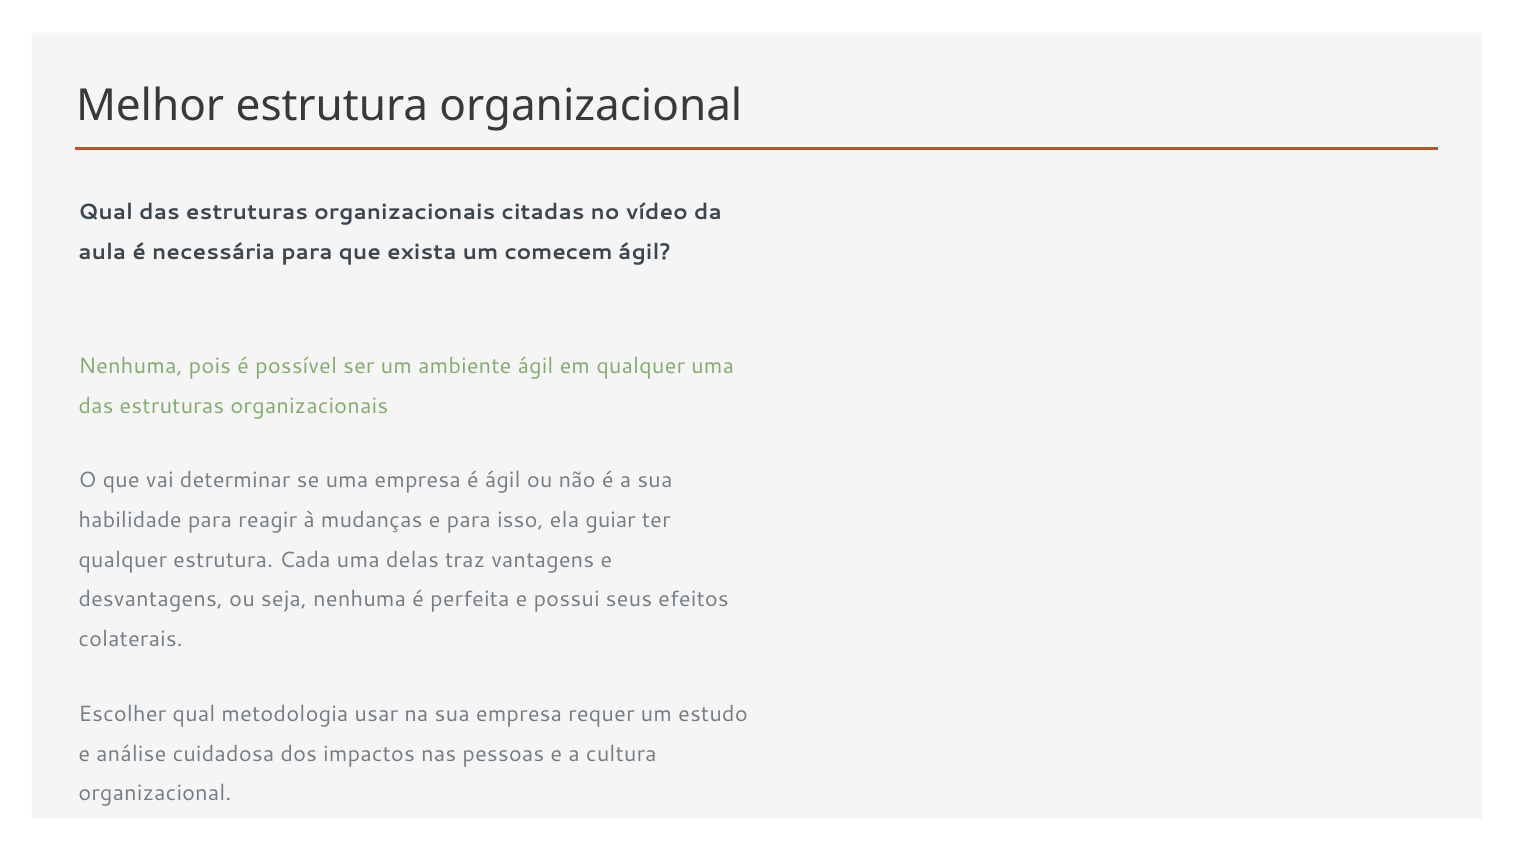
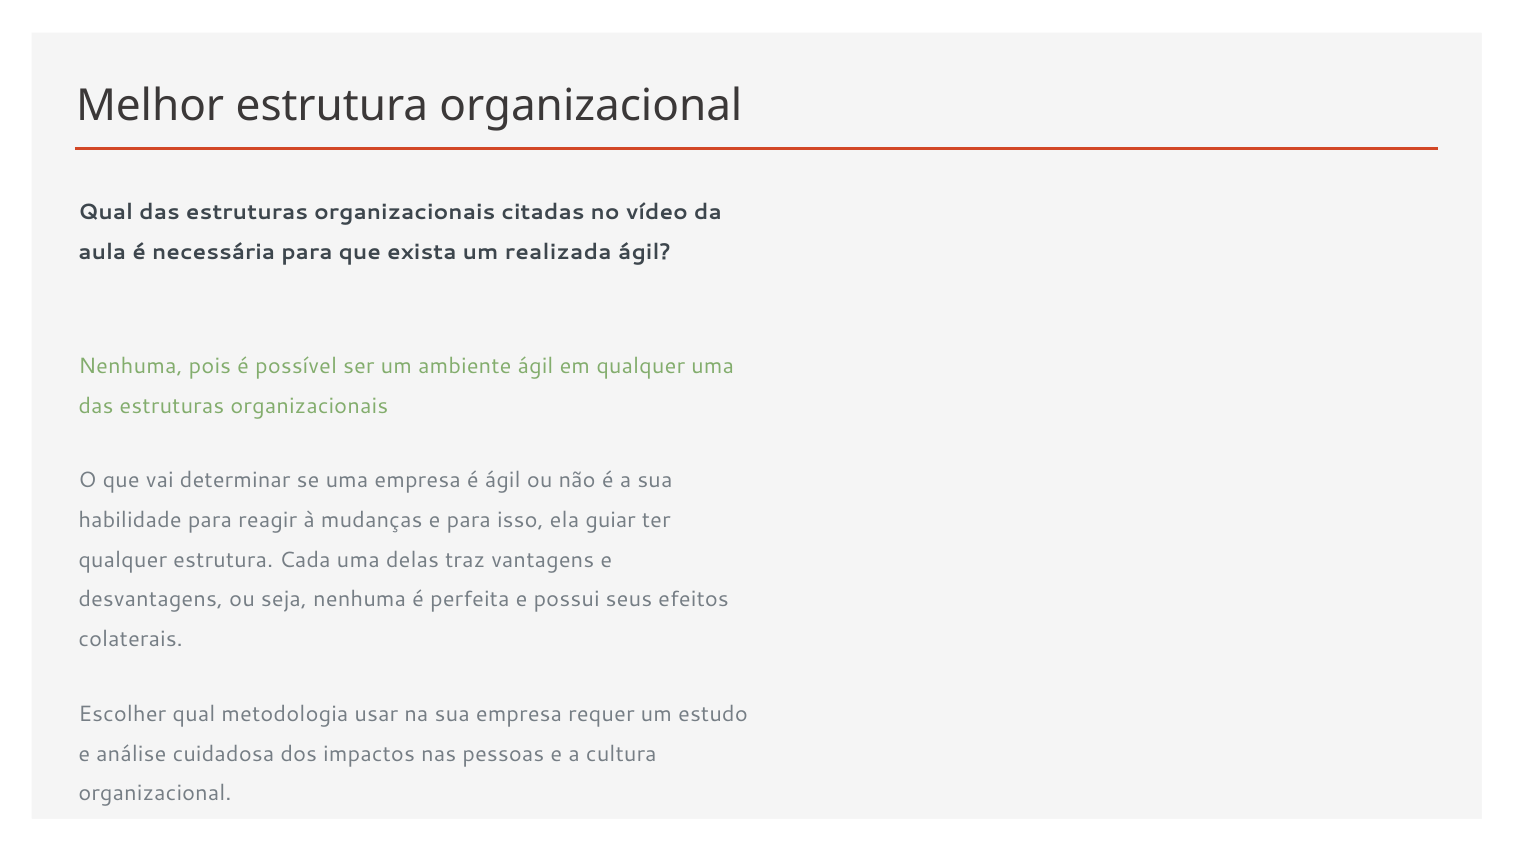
comecem: comecem -> realizada
